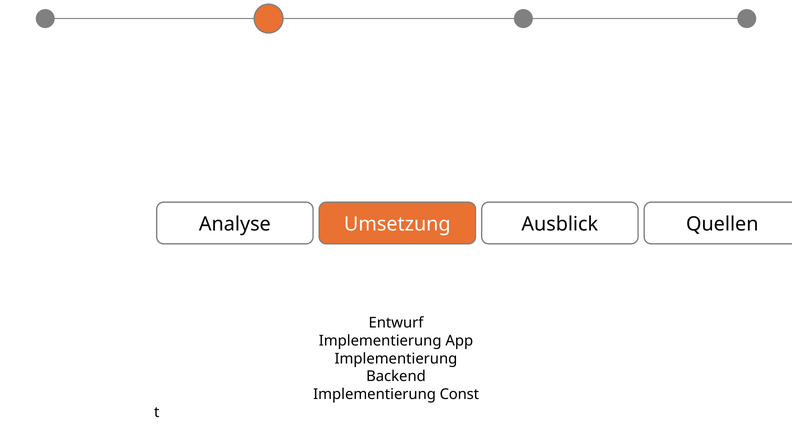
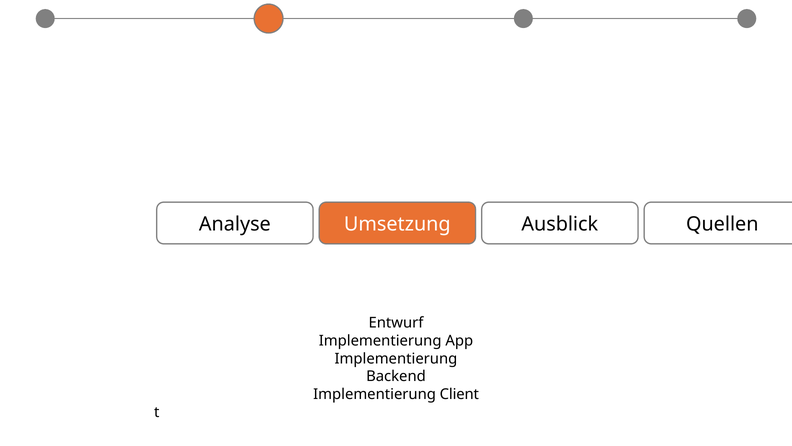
Const: Const -> Client
